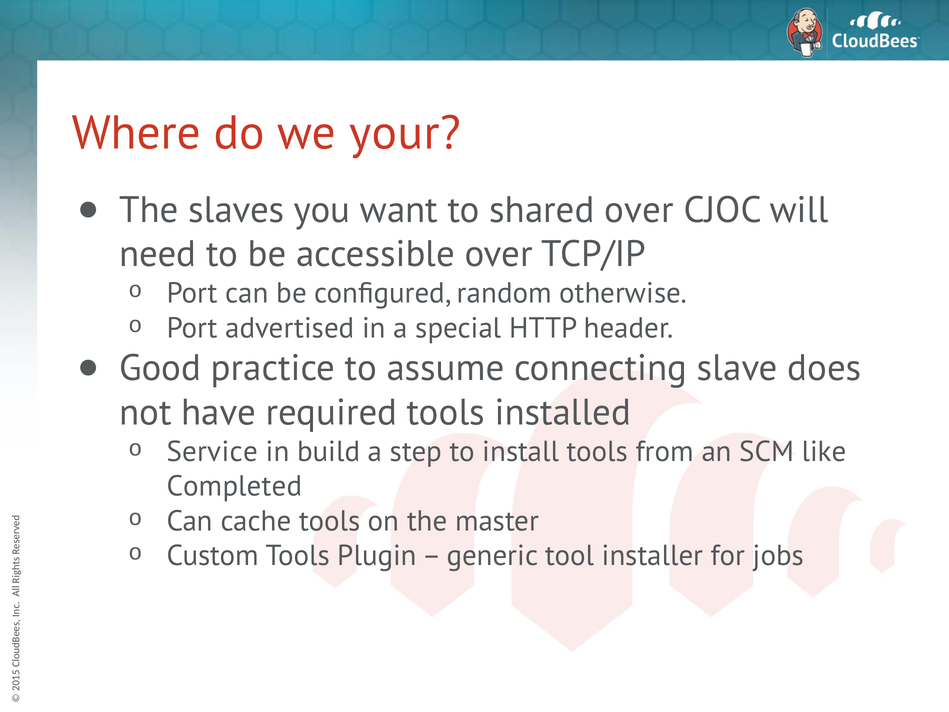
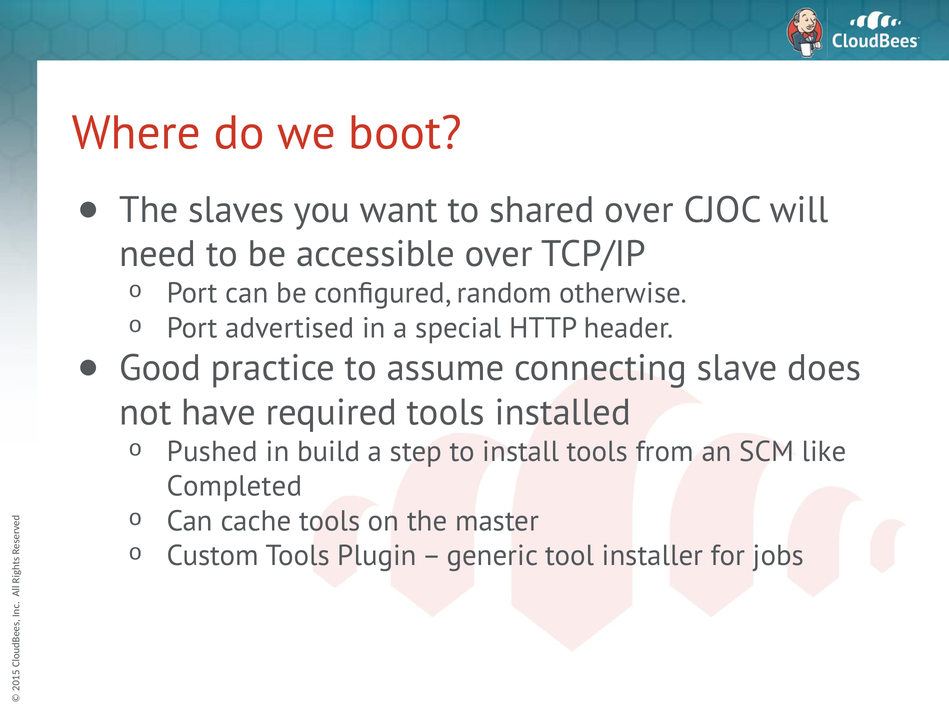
your: your -> boot
Service: Service -> Pushed
